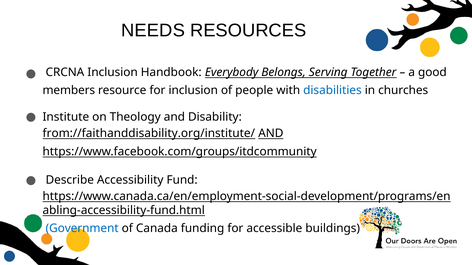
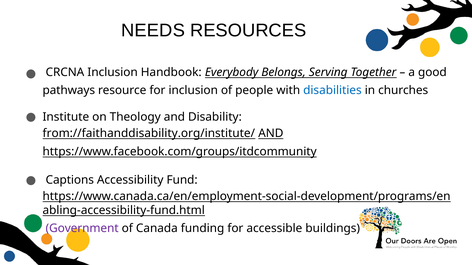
members: members -> pathways
Describe: Describe -> Captions
Government colour: blue -> purple
